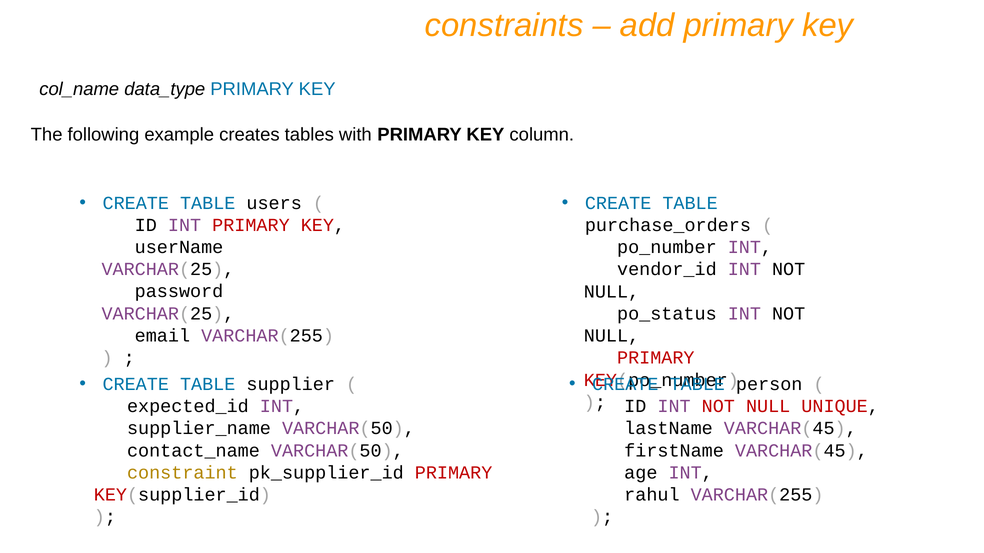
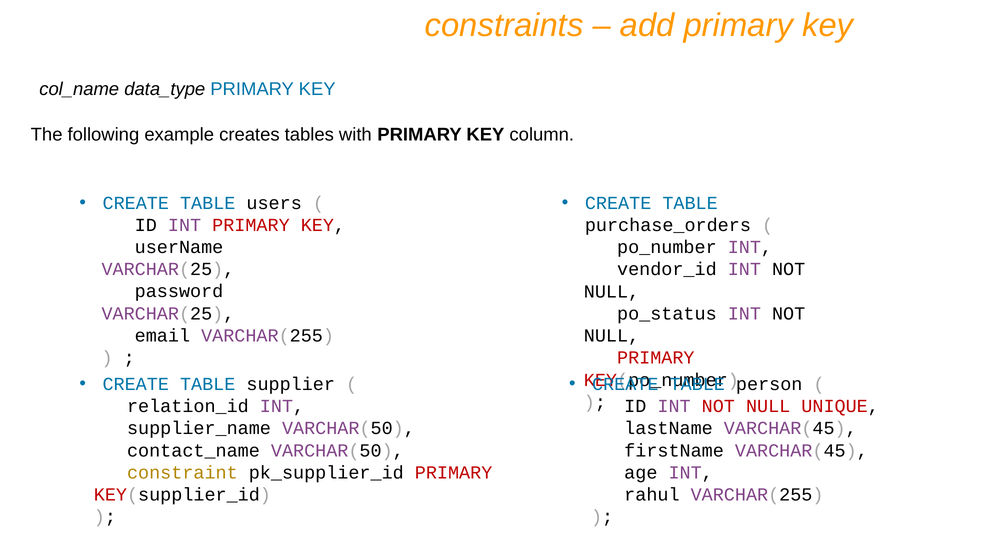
expected_id: expected_id -> relation_id
